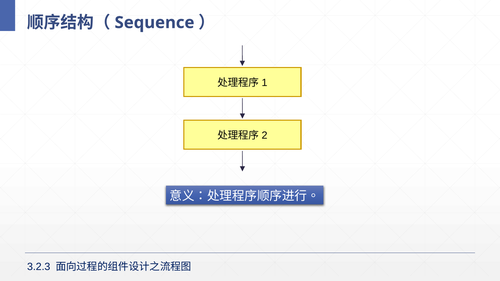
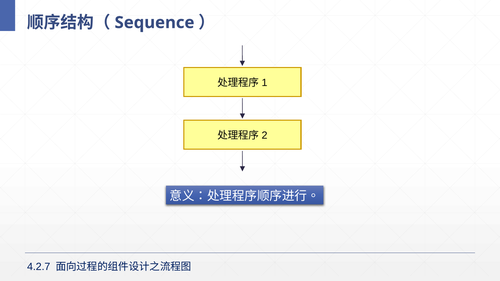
3.2.3: 3.2.3 -> 4.2.7
